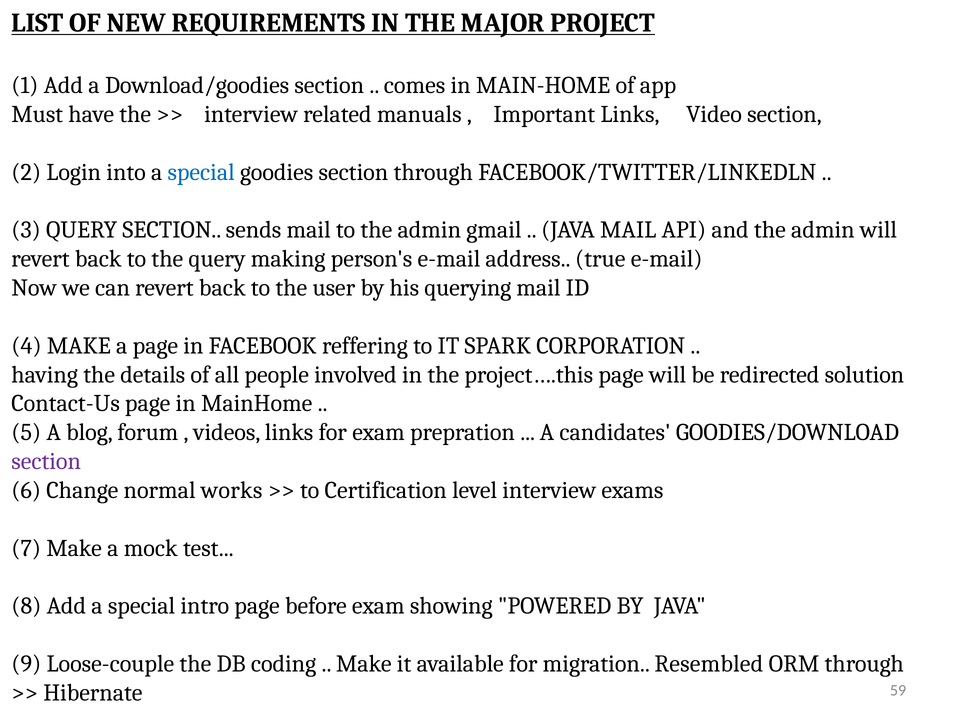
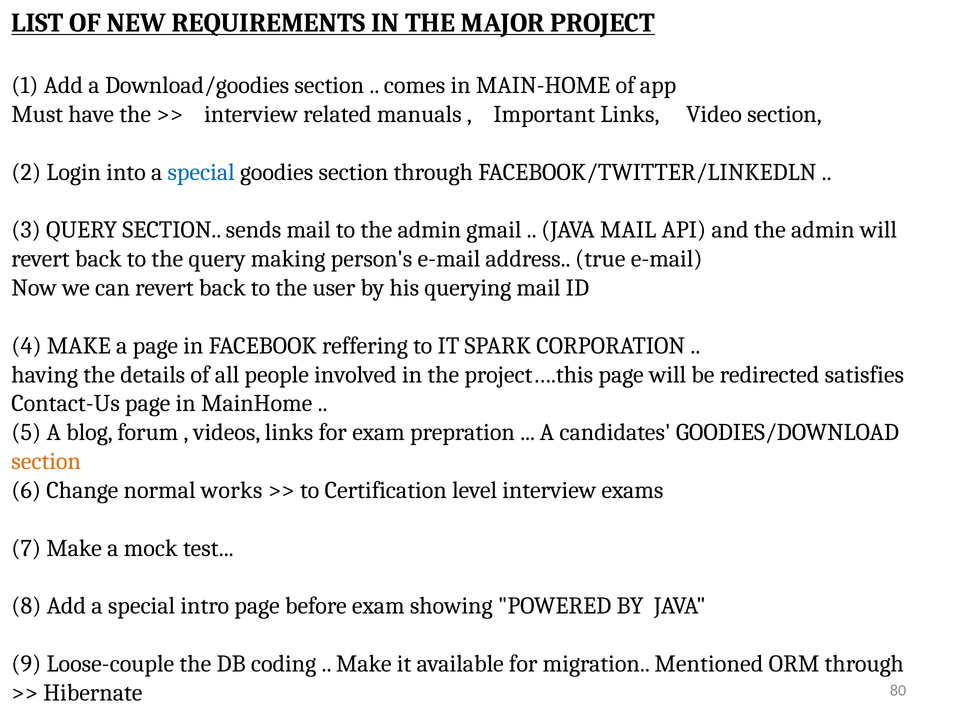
solution: solution -> satisfies
section at (46, 461) colour: purple -> orange
Resembled: Resembled -> Mentioned
59: 59 -> 80
